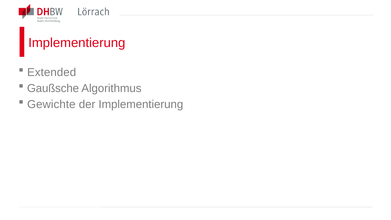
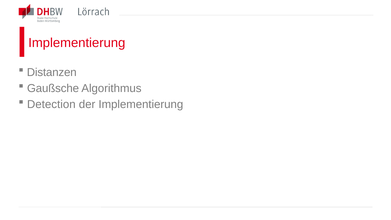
Extended: Extended -> Distanzen
Gewichte: Gewichte -> Detection
